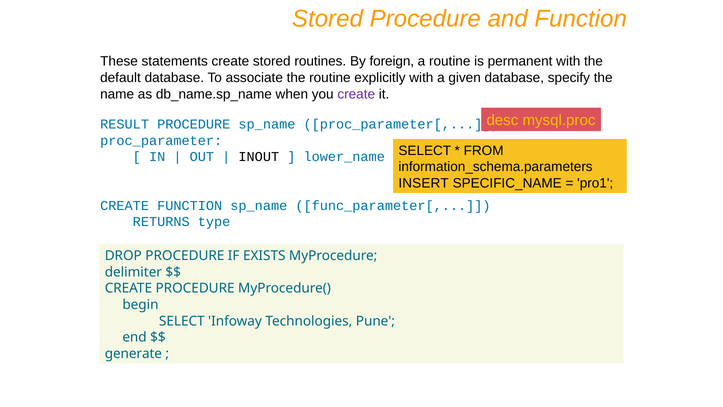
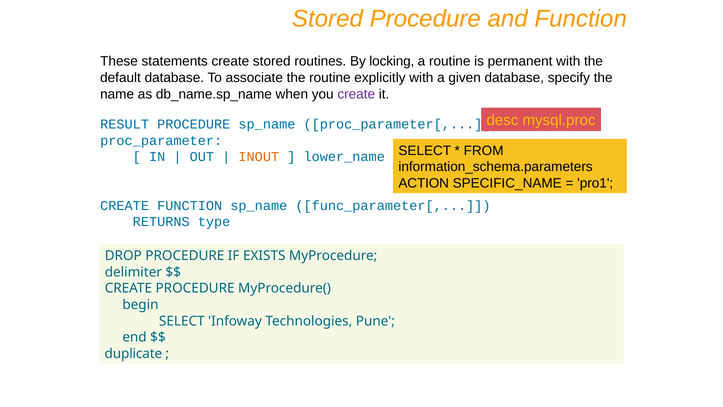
foreign: foreign -> locking
INOUT colour: black -> orange
INSERT: INSERT -> ACTION
generate: generate -> duplicate
